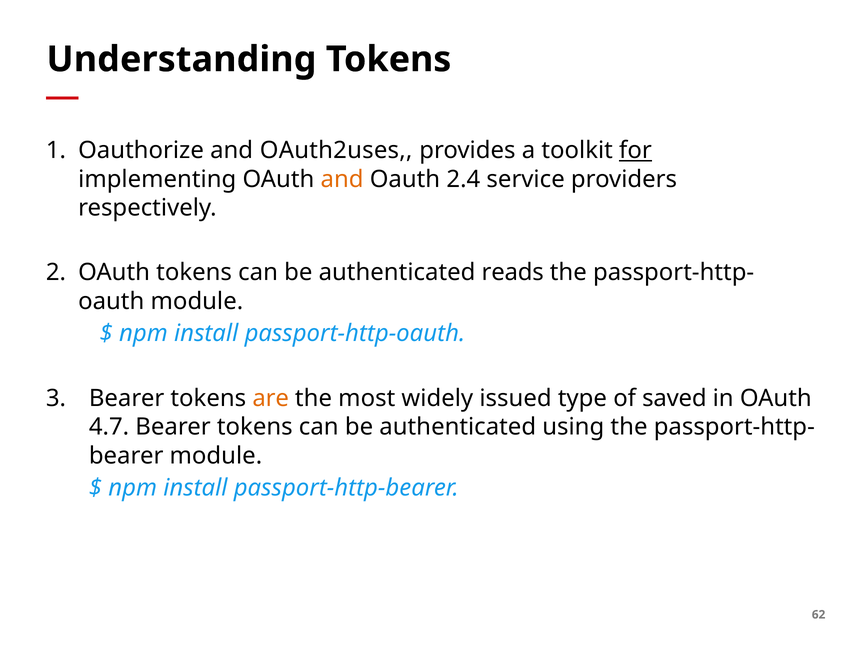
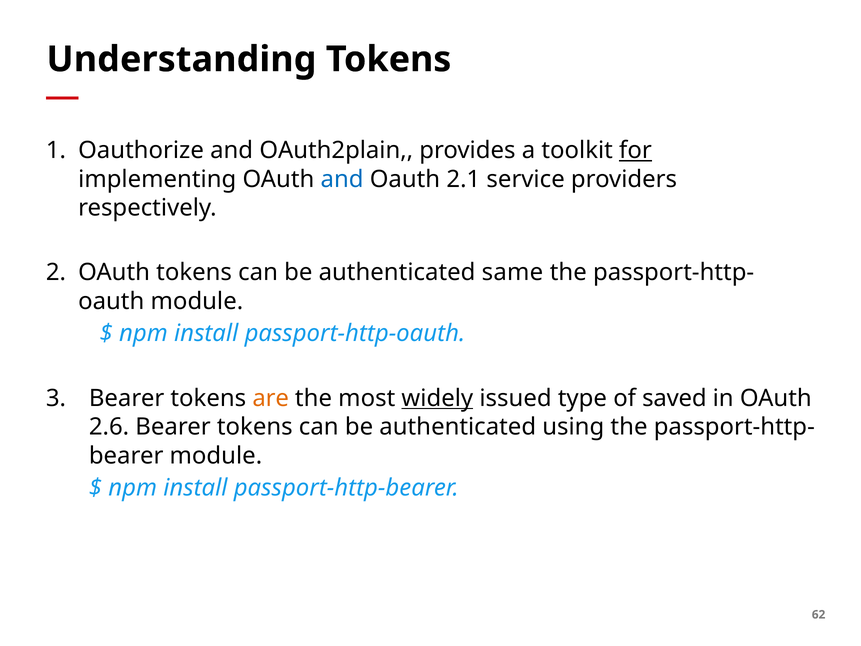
OAuth2uses: OAuth2uses -> OAuth2plain
and at (342, 179) colour: orange -> blue
2.4: 2.4 -> 2.1
reads: reads -> same
widely underline: none -> present
4.7: 4.7 -> 2.6
